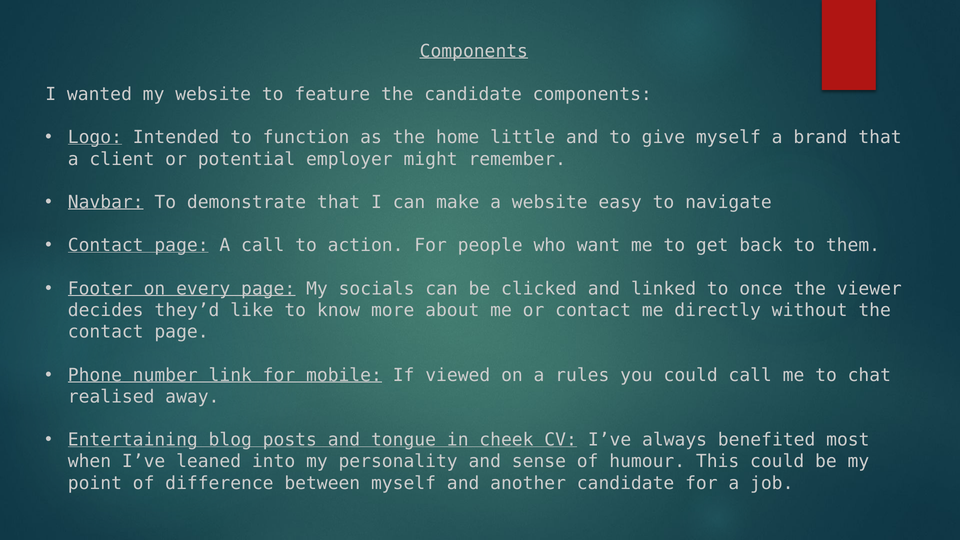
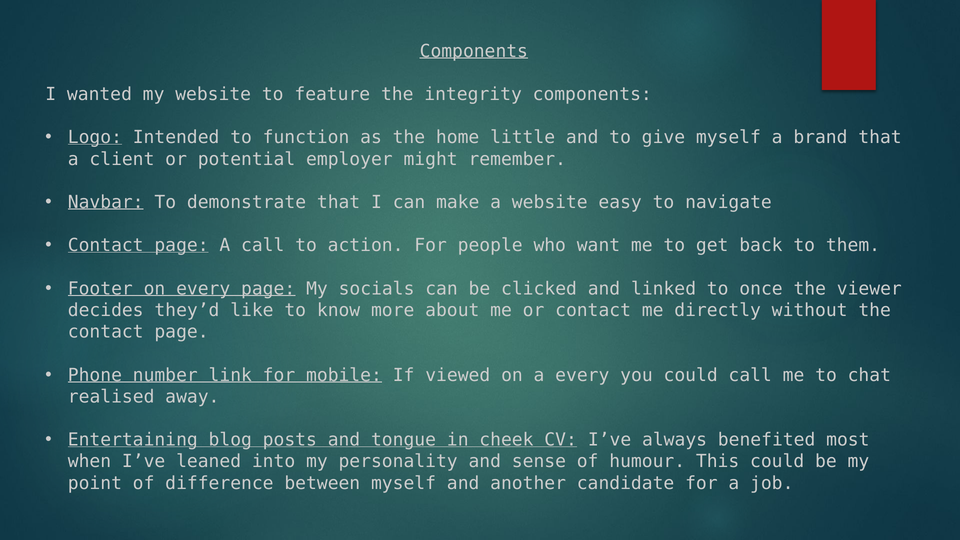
the candidate: candidate -> integrity
a rules: rules -> every
